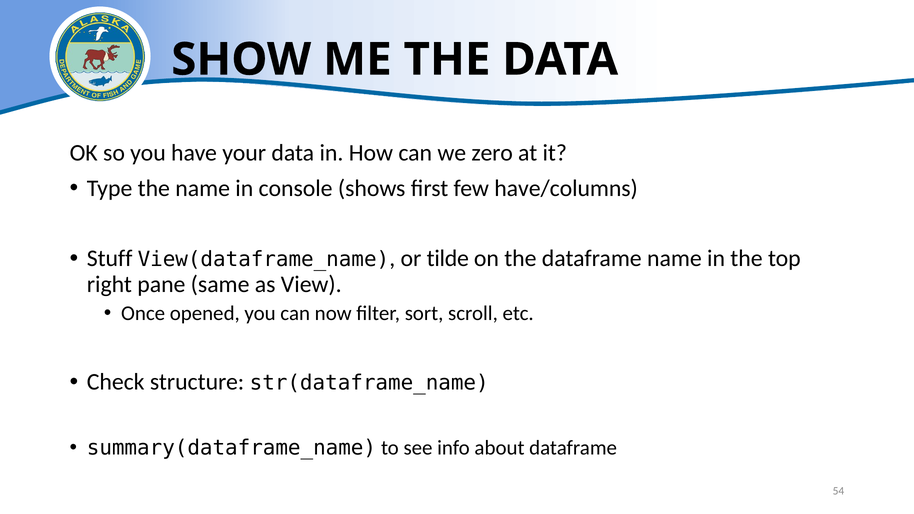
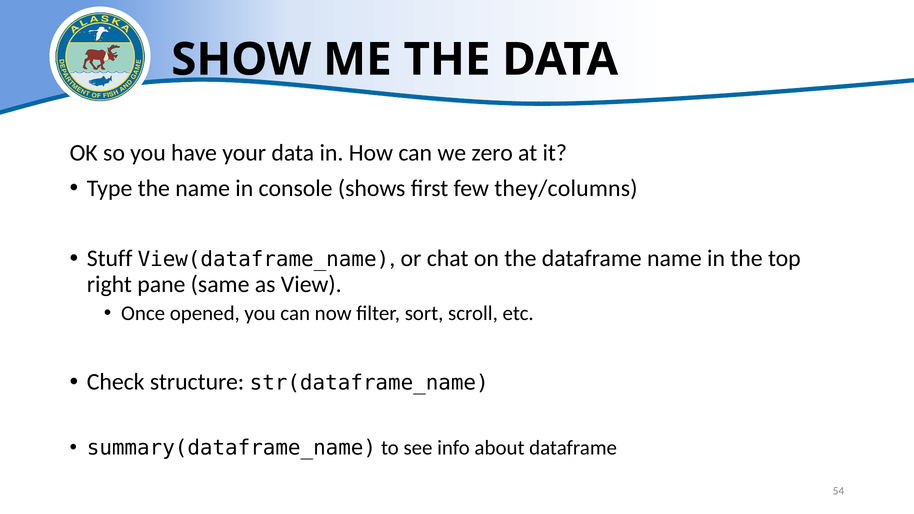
have/columns: have/columns -> they/columns
tilde: tilde -> chat
